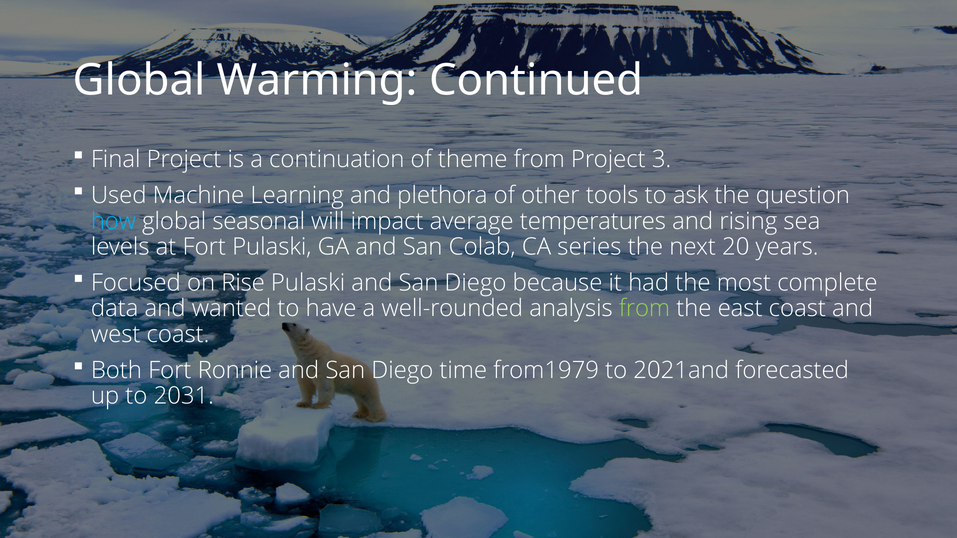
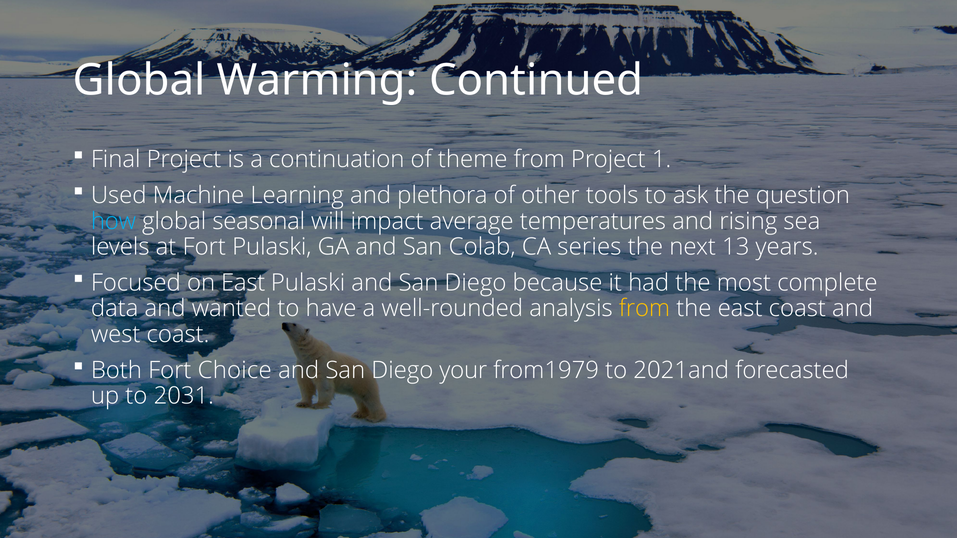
3: 3 -> 1
20: 20 -> 13
on Rise: Rise -> East
from at (644, 309) colour: light green -> yellow
Ronnie: Ronnie -> Choice
time: time -> your
